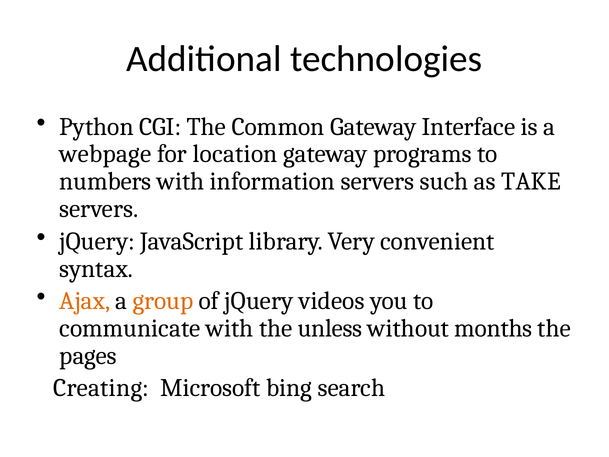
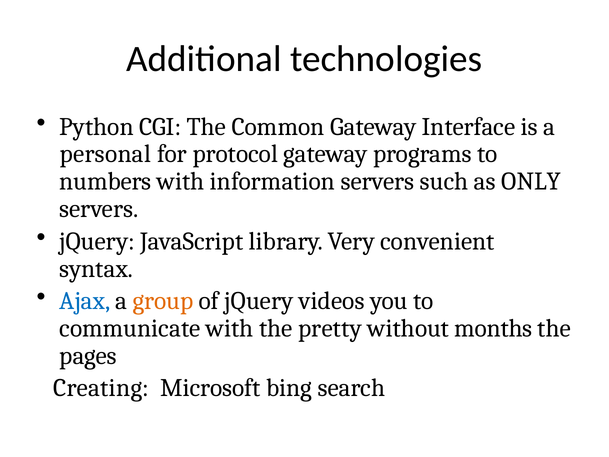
webpage: webpage -> personal
location: location -> protocol
TAKE: TAKE -> ONLY
Ajax colour: orange -> blue
unless: unless -> pretty
